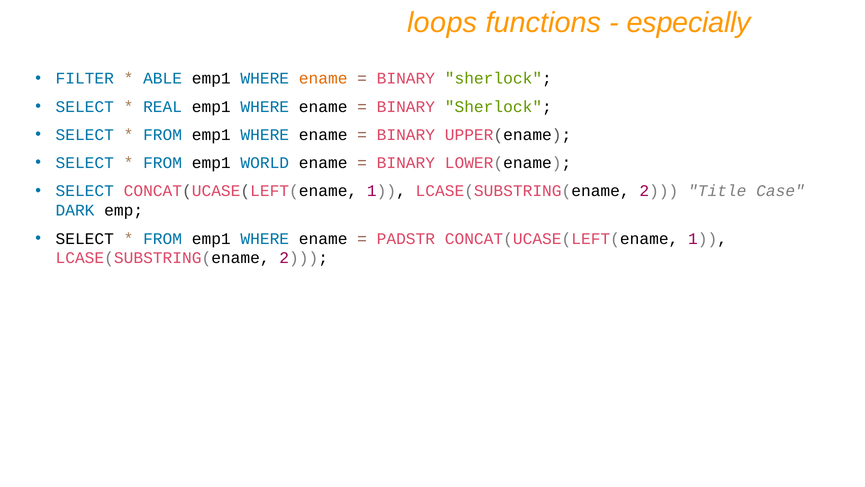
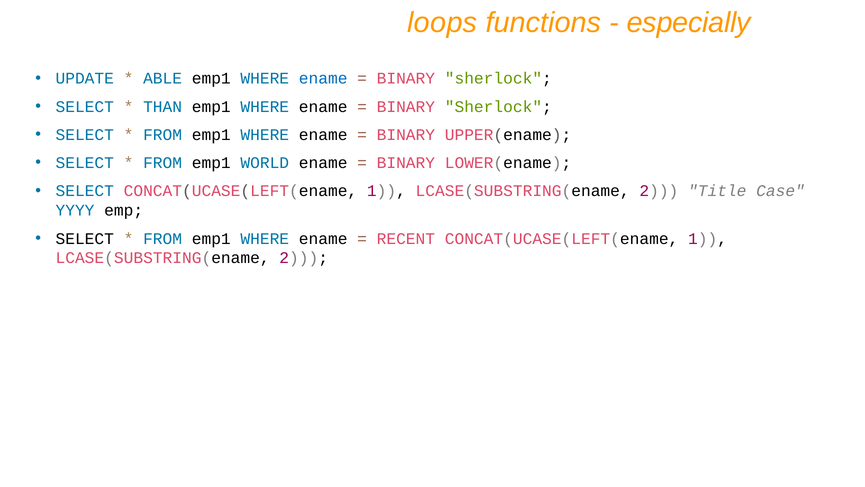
FILTER: FILTER -> UPDATE
ename at (323, 78) colour: orange -> blue
REAL: REAL -> THAN
DARK: DARK -> YYYY
PADSTR: PADSTR -> RECENT
